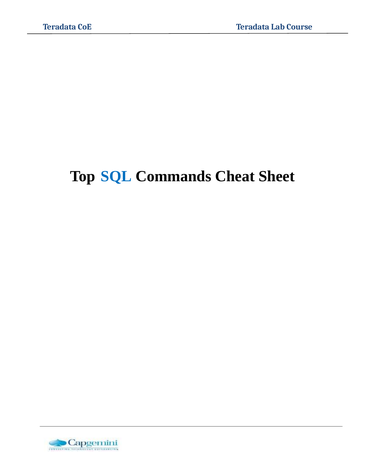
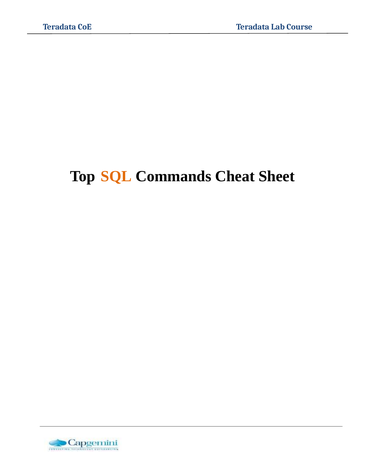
SQL colour: blue -> orange
